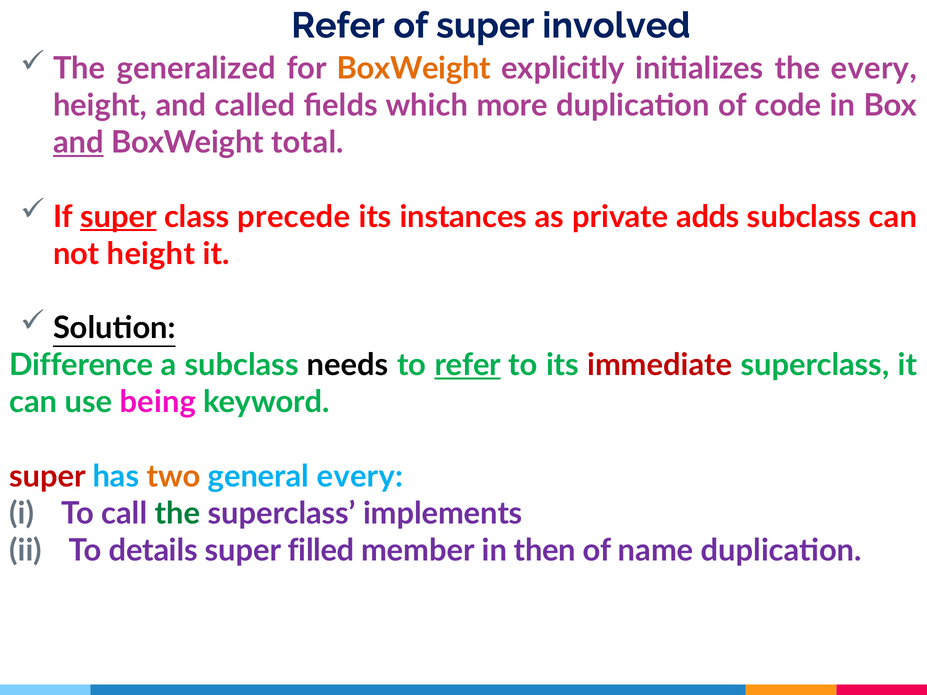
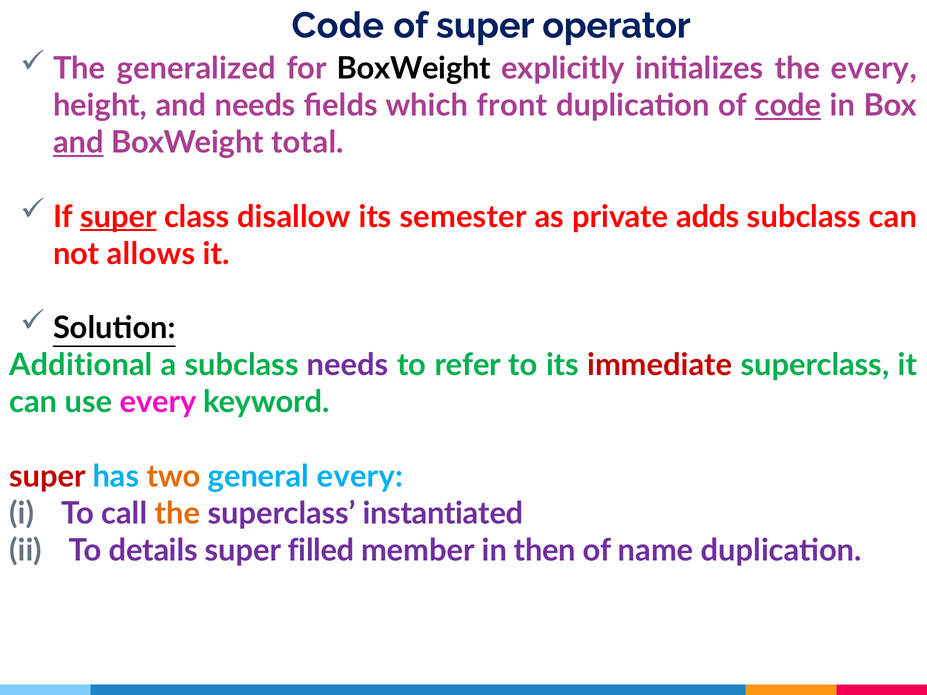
Refer at (338, 26): Refer -> Code
involved: involved -> operator
BoxWeight at (414, 69) colour: orange -> black
and called: called -> needs
more: more -> front
code at (788, 106) underline: none -> present
precede: precede -> disallow
instances: instances -> semester
not height: height -> allows
Difference: Difference -> Additional
needs at (348, 365) colour: black -> purple
refer at (468, 365) underline: present -> none
use being: being -> every
the at (177, 514) colour: green -> orange
implements: implements -> instantiated
